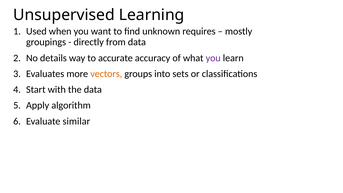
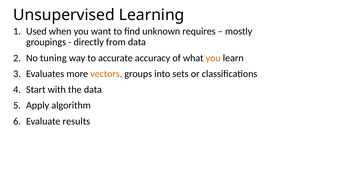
details: details -> tuning
you at (213, 58) colour: purple -> orange
similar: similar -> results
